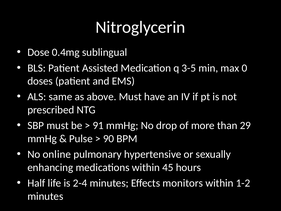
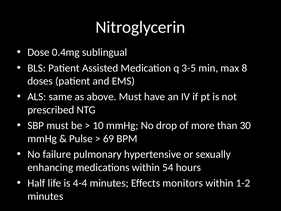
0: 0 -> 8
91: 91 -> 10
29: 29 -> 30
90: 90 -> 69
online: online -> failure
45: 45 -> 54
2-4: 2-4 -> 4-4
